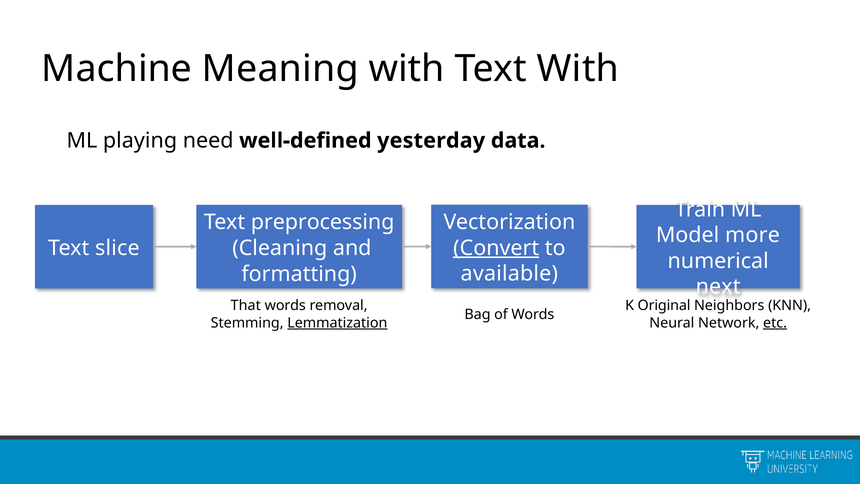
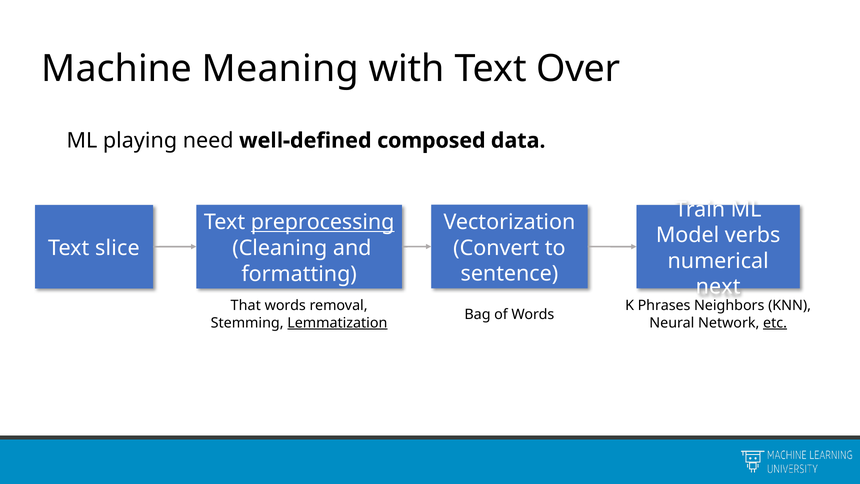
Text With: With -> Over
yesterday: yesterday -> composed
preprocessing underline: none -> present
more: more -> verbs
Convert underline: present -> none
available: available -> sentence
Original: Original -> Phrases
